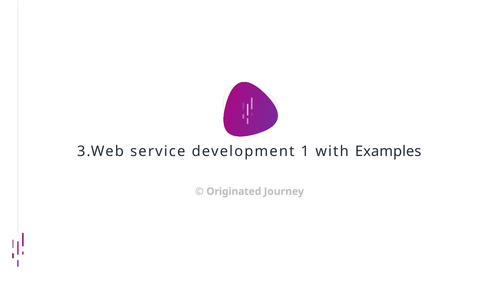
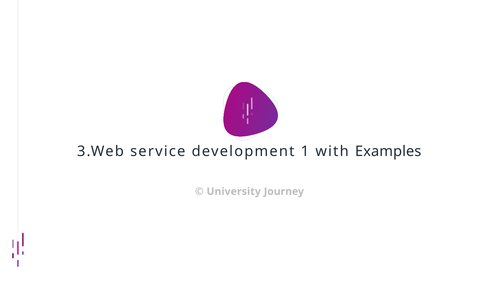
Originated: Originated -> University
